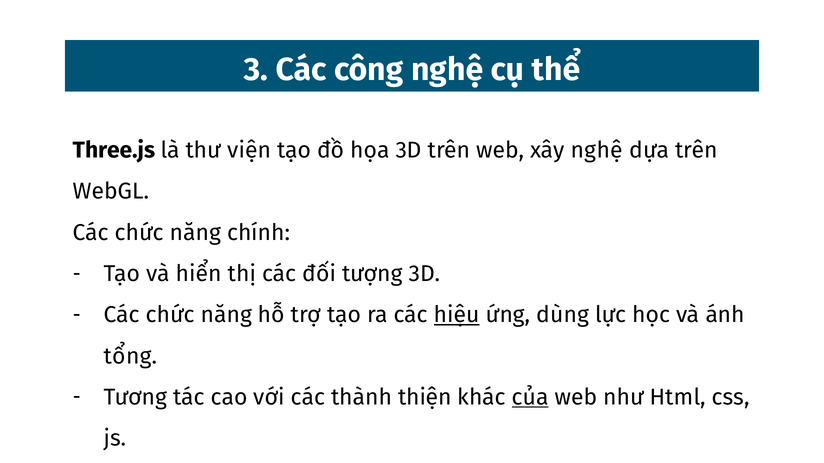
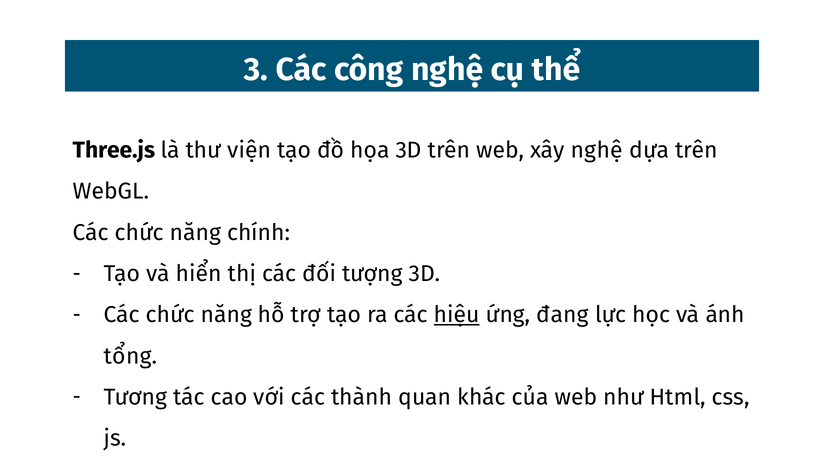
dùng: dùng -> đang
thiện: thiện -> quan
của underline: present -> none
